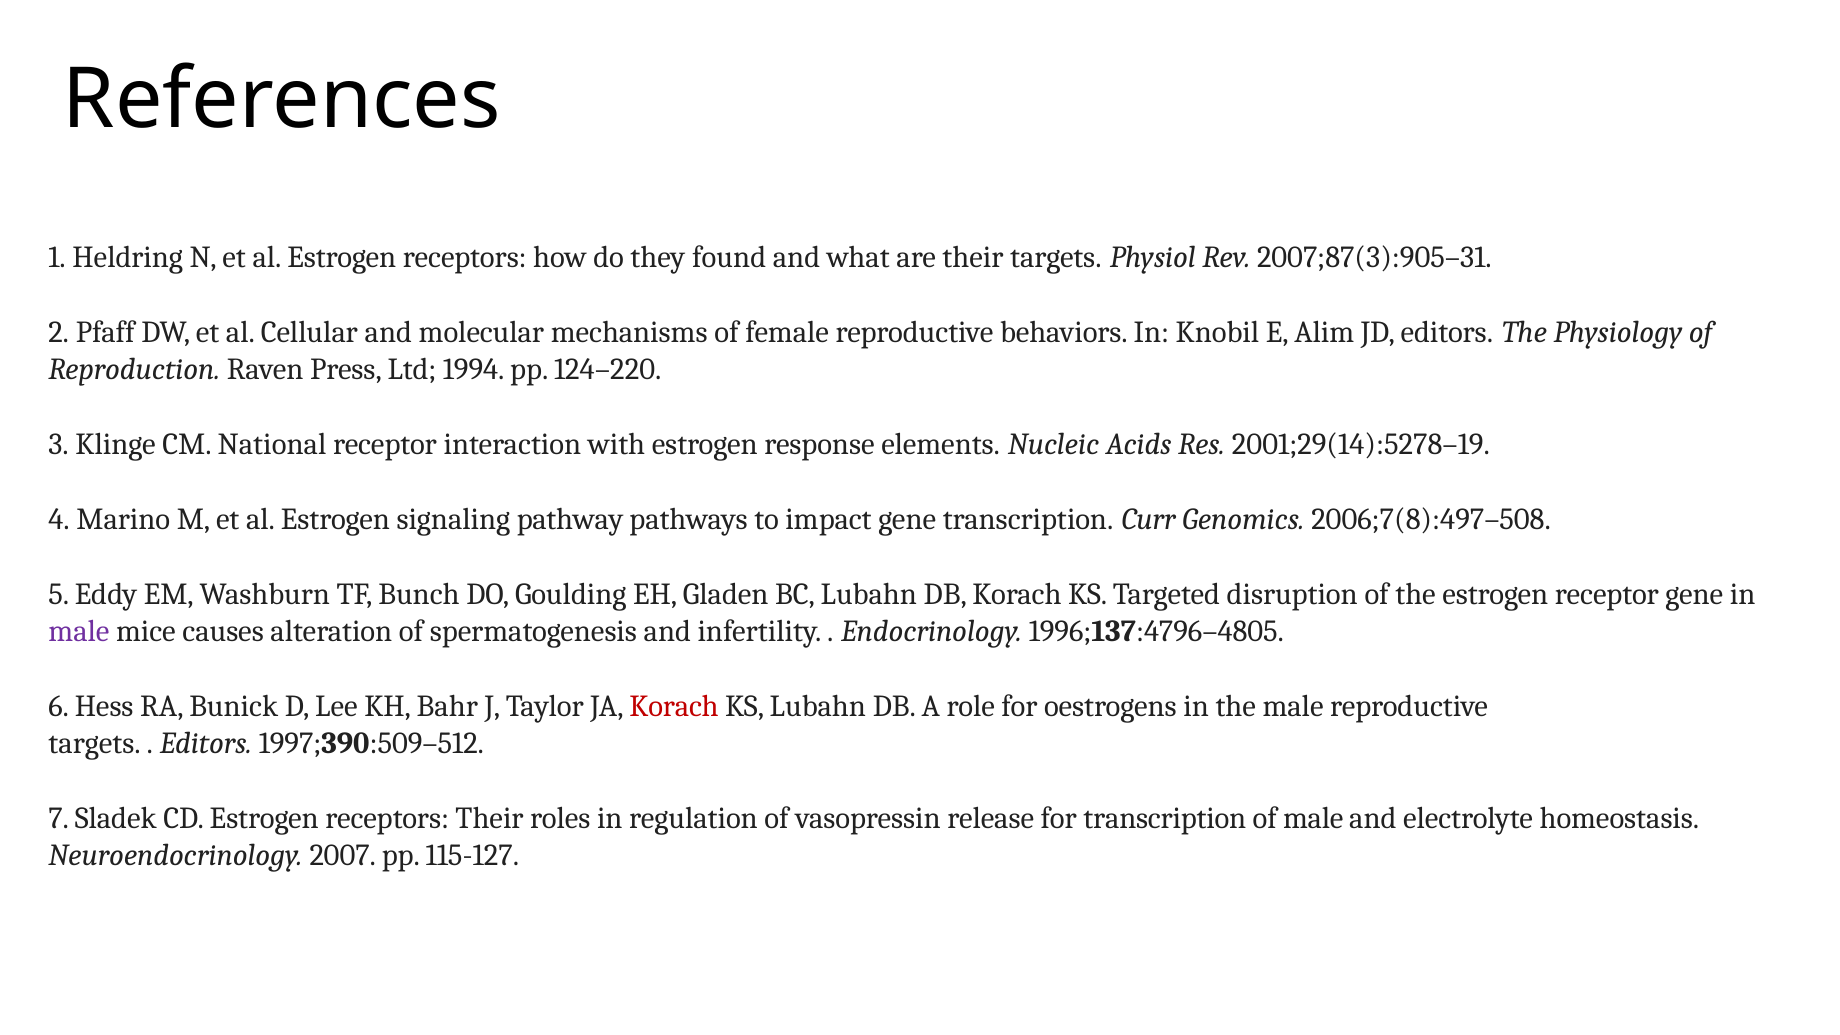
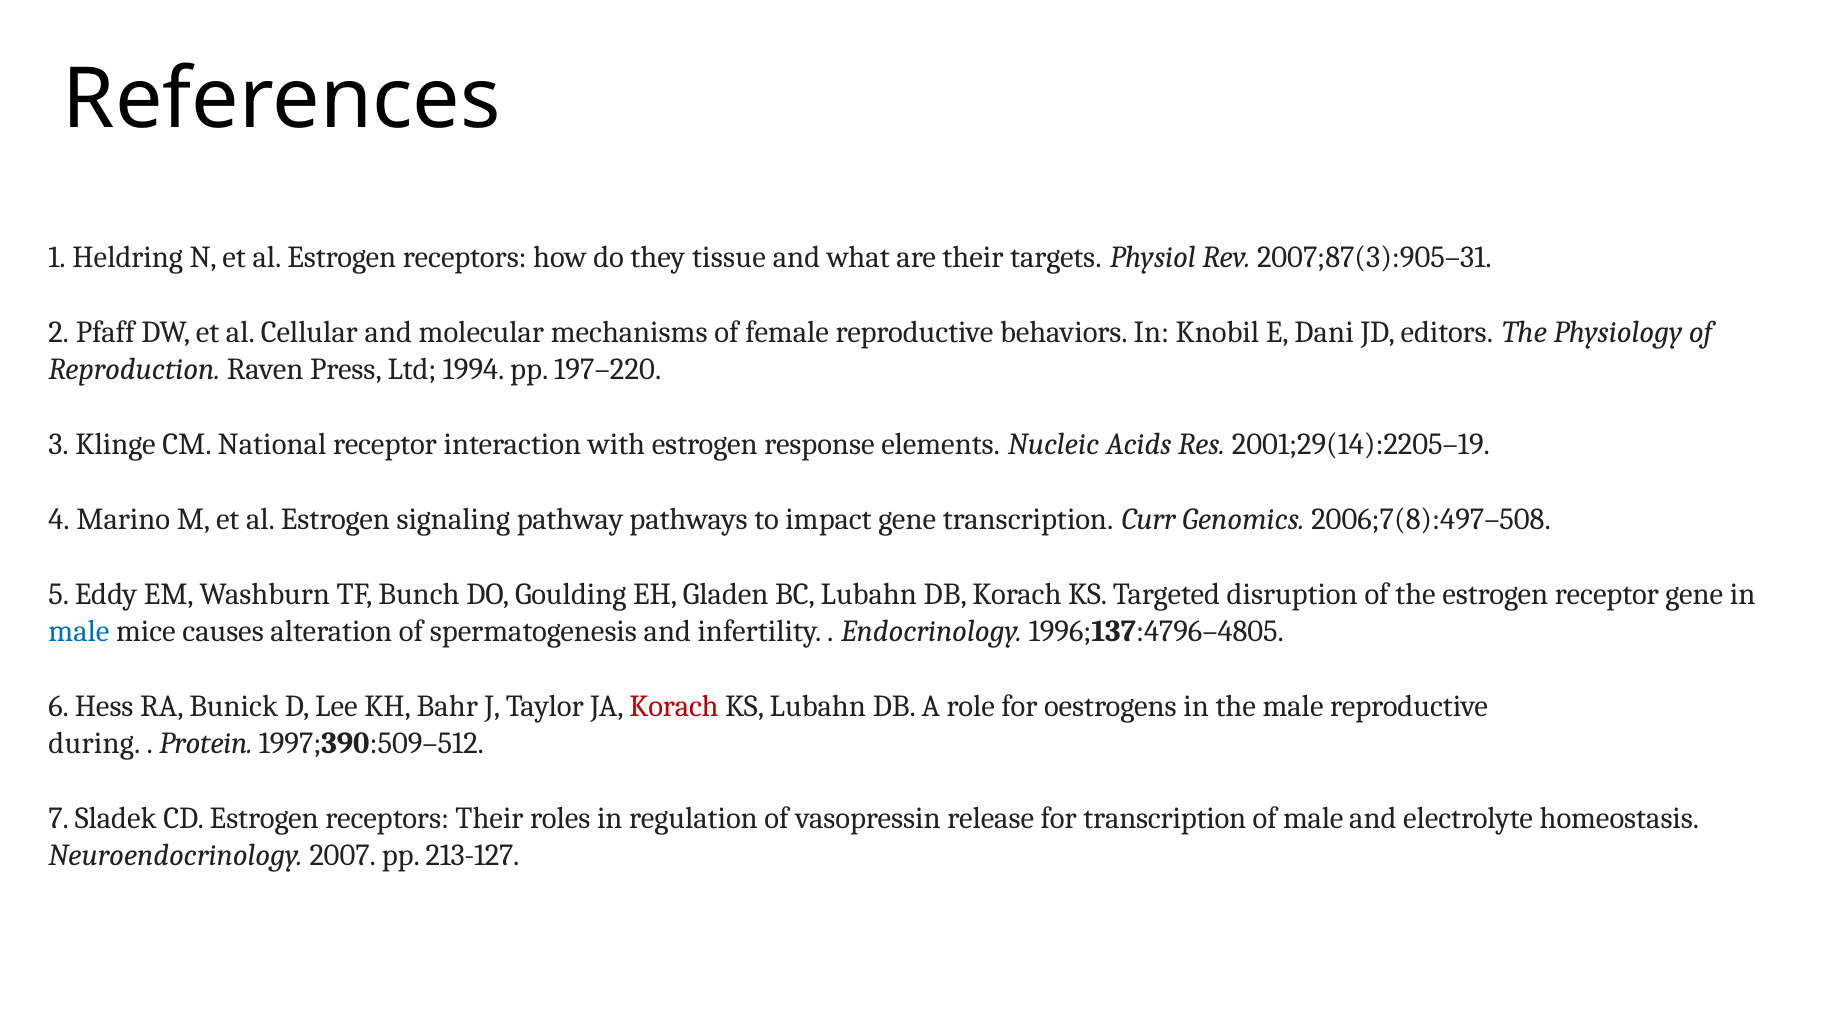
found: found -> tissue
Alim: Alim -> Dani
124–220: 124–220 -> 197–220
2001;29(14):5278–19: 2001;29(14):5278–19 -> 2001;29(14):2205–19
male at (79, 631) colour: purple -> blue
targets at (95, 743): targets -> during
Editors at (206, 743): Editors -> Protein
115-127: 115-127 -> 213-127
